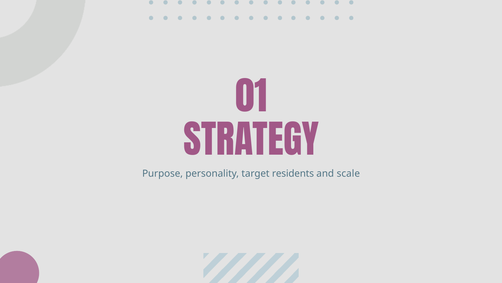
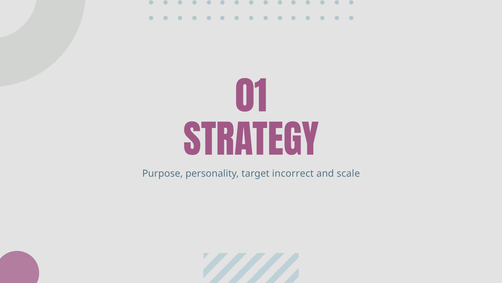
residents: residents -> incorrect
